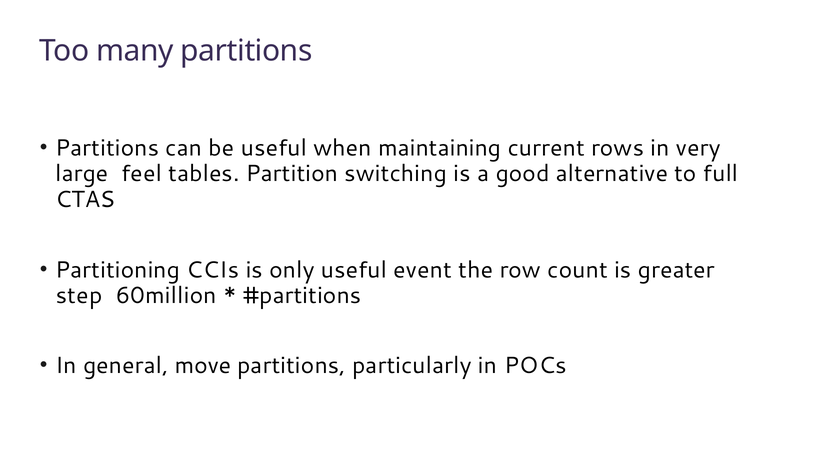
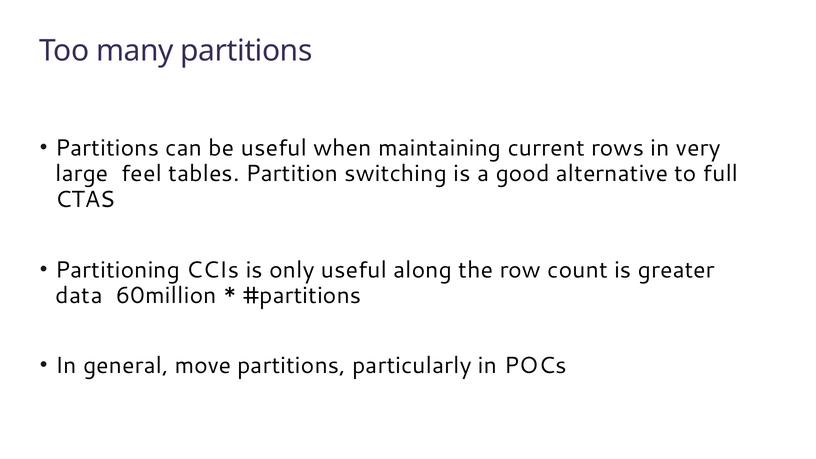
event: event -> along
step: step -> data
